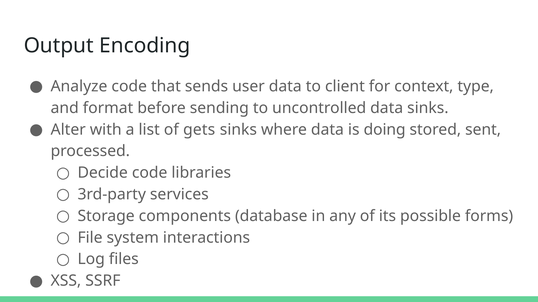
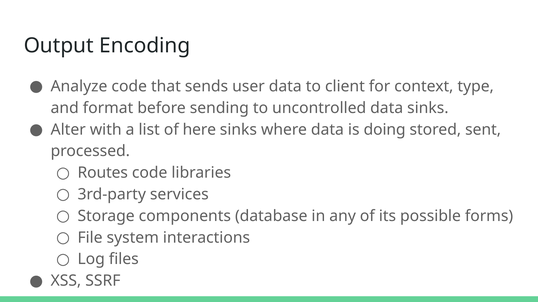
gets: gets -> here
Decide: Decide -> Routes
